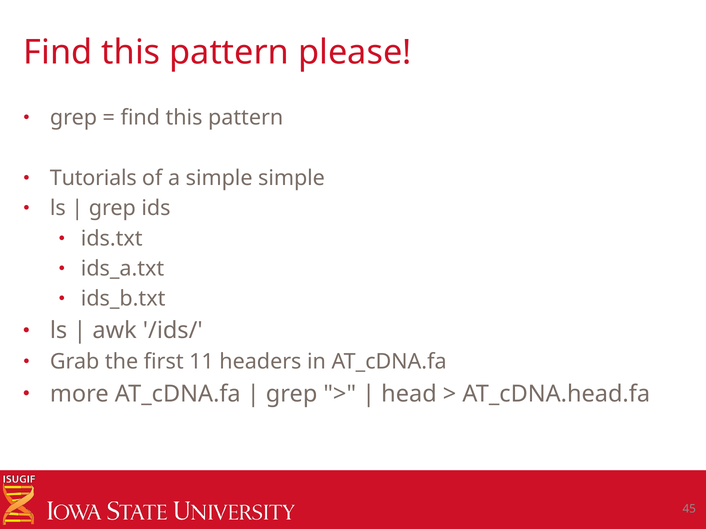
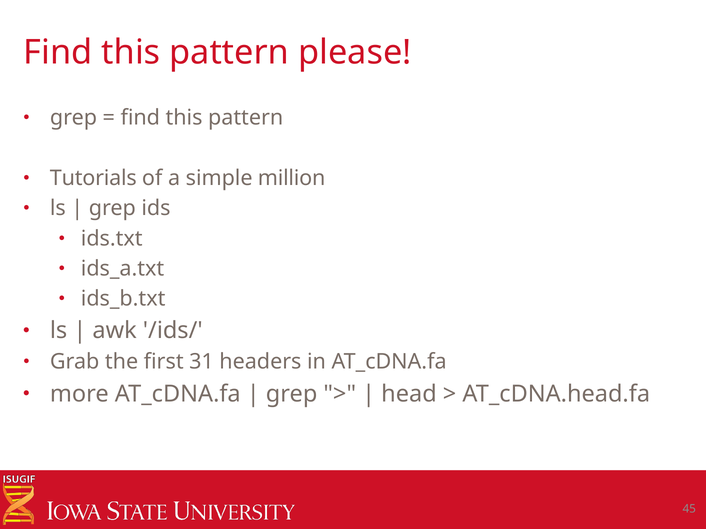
simple simple: simple -> million
11: 11 -> 31
